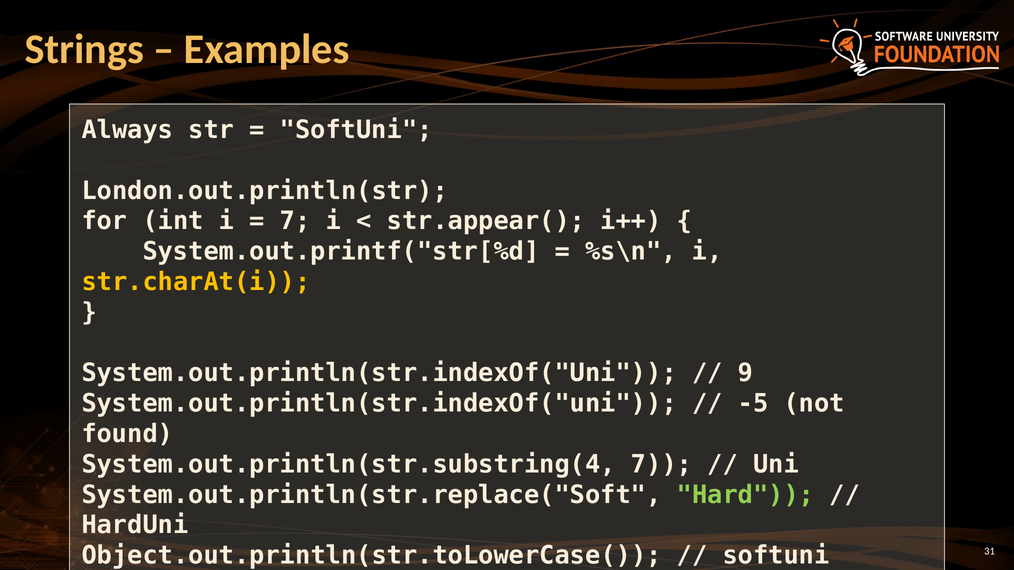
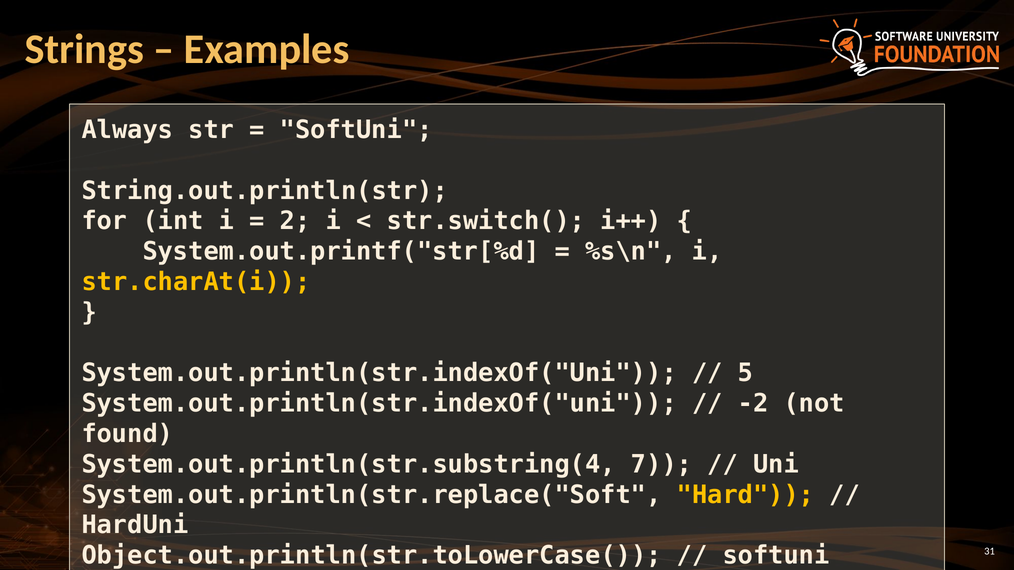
London.out.println(str: London.out.println(str -> String.out.println(str
7 at (295, 221): 7 -> 2
str.appear(: str.appear( -> str.switch(
9: 9 -> 5
-5: -5 -> -2
Hard colour: light green -> yellow
